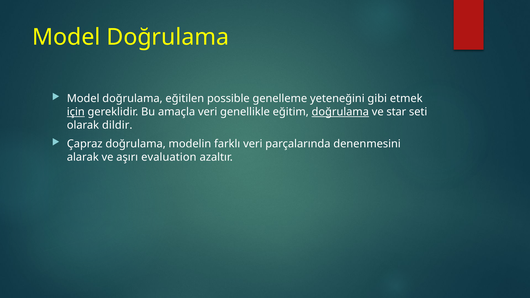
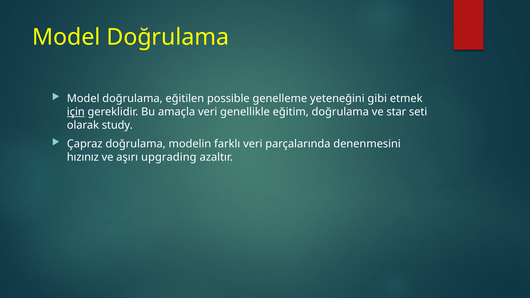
doğrulama at (340, 112) underline: present -> none
dildir: dildir -> study
alarak: alarak -> hızınız
evaluation: evaluation -> upgrading
